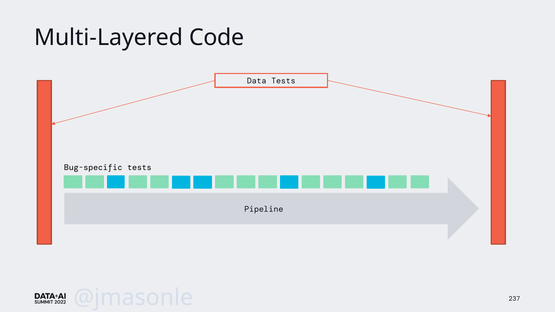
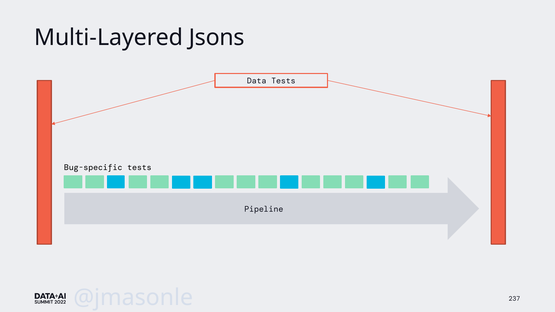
Code: Code -> Jsons
